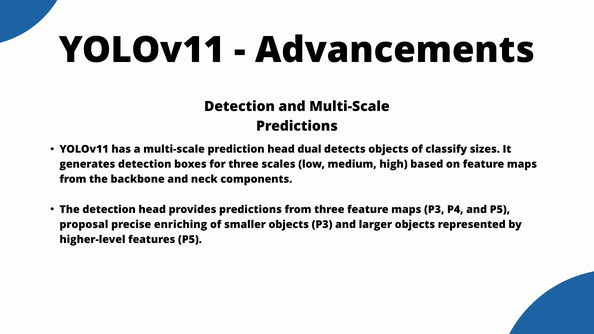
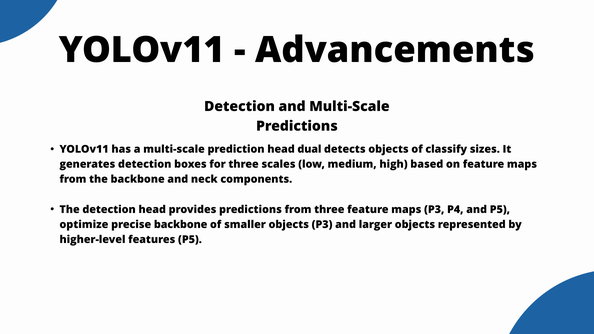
proposal: proposal -> optimize
precise enriching: enriching -> backbone
